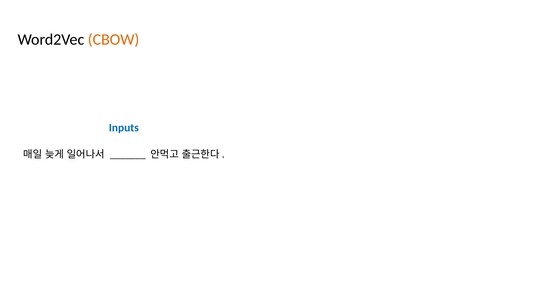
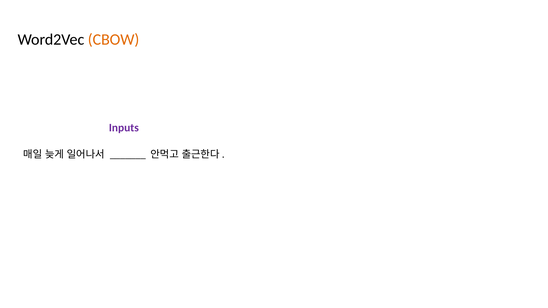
Inputs colour: blue -> purple
